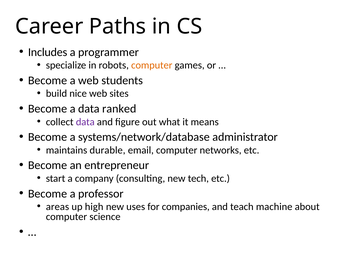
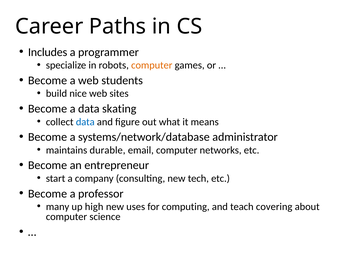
ranked: ranked -> skating
data at (85, 122) colour: purple -> blue
areas: areas -> many
companies: companies -> computing
machine: machine -> covering
